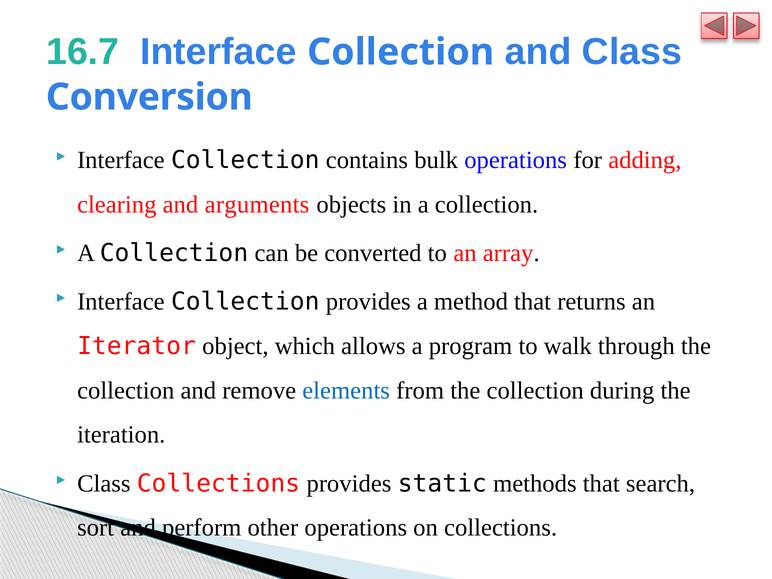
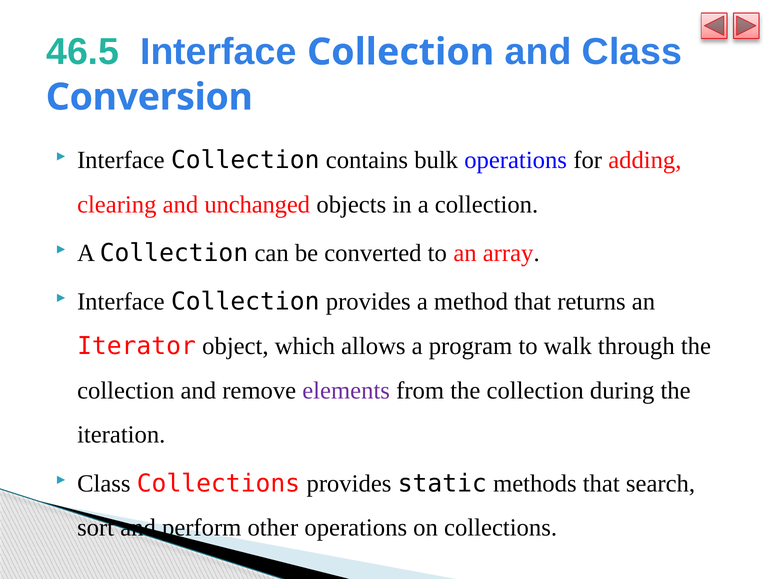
16.7: 16.7 -> 46.5
arguments: arguments -> unchanged
elements colour: blue -> purple
